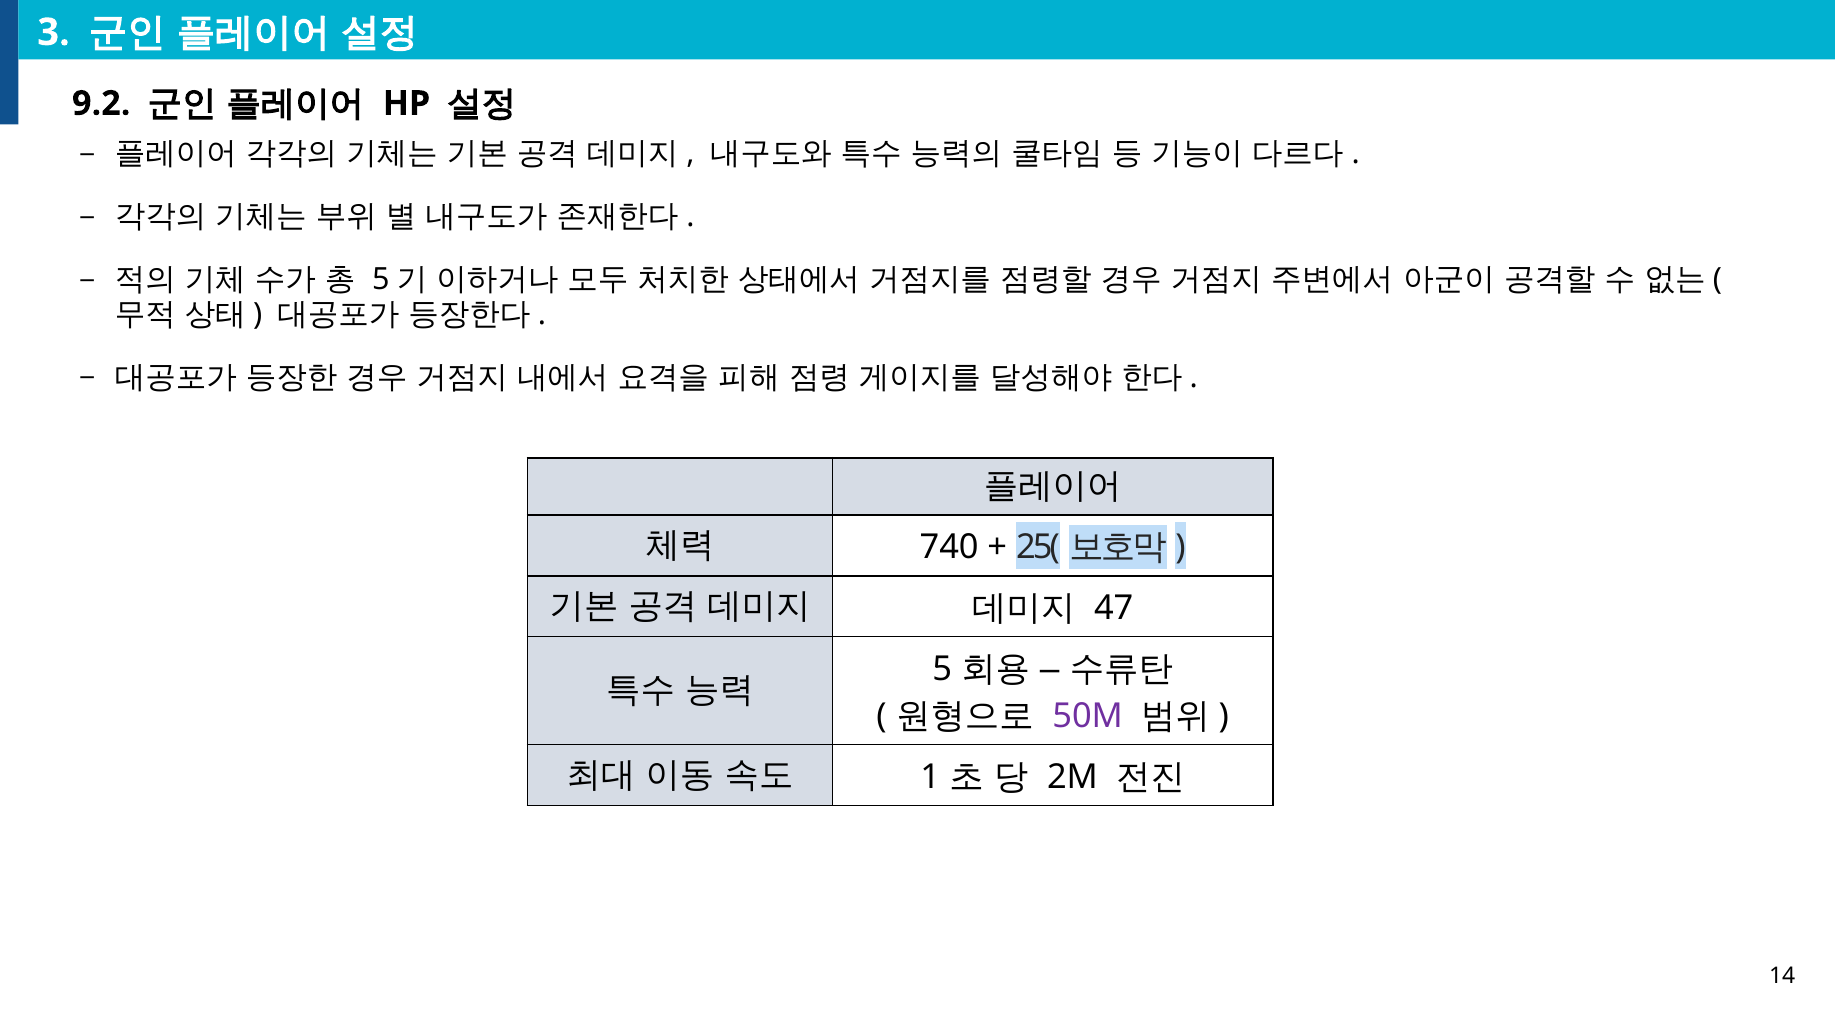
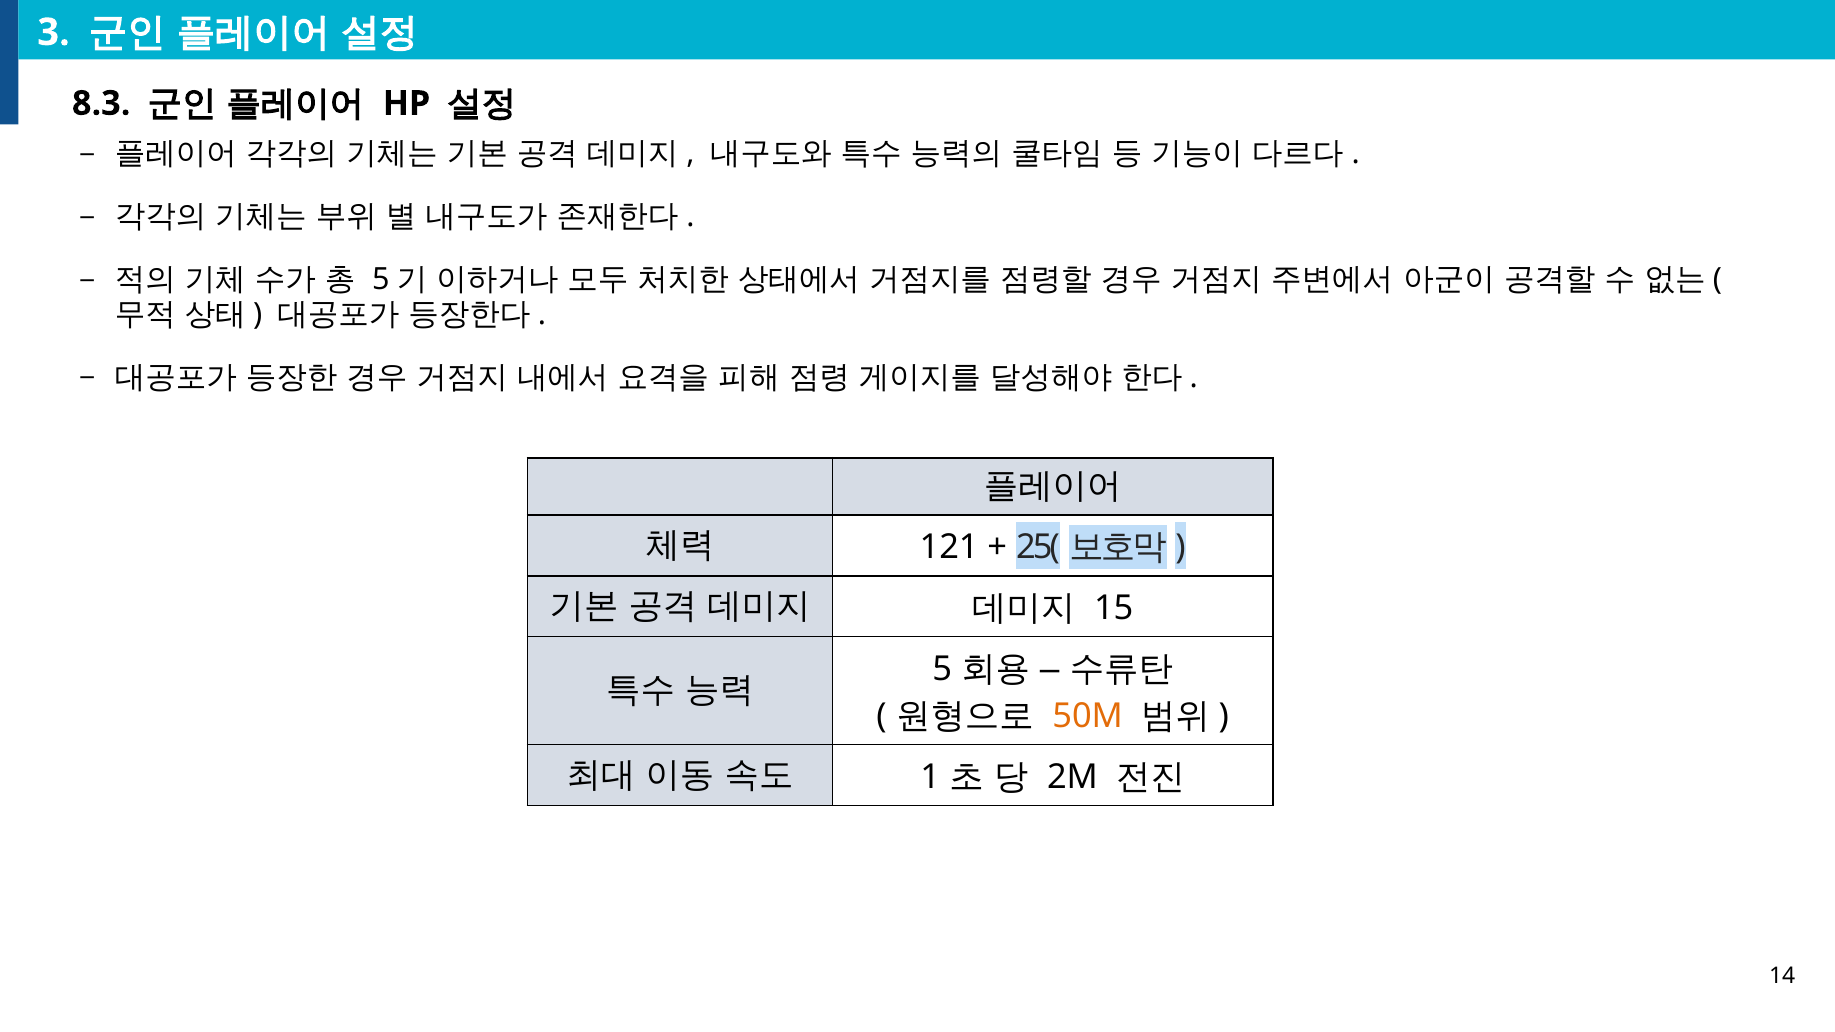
9.2: 9.2 -> 8.3
740: 740 -> 121
47: 47 -> 15
50M colour: purple -> orange
